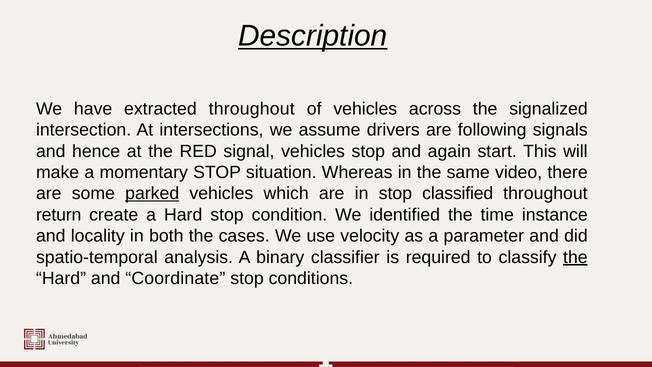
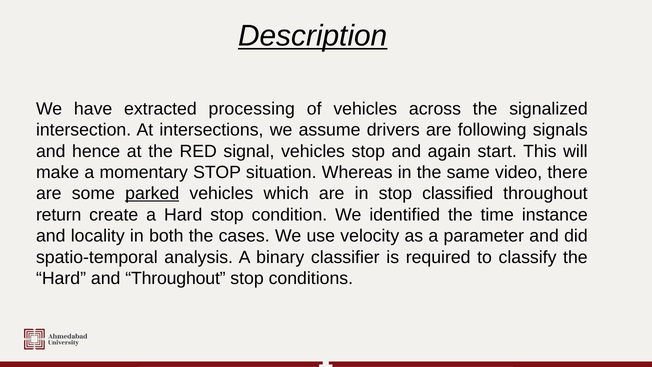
extracted throughout: throughout -> processing
the at (575, 257) underline: present -> none
and Coordinate: Coordinate -> Throughout
